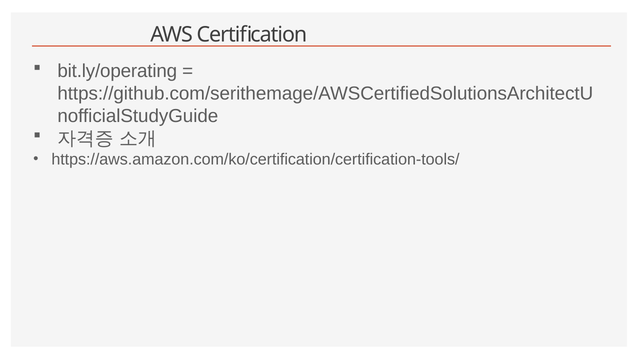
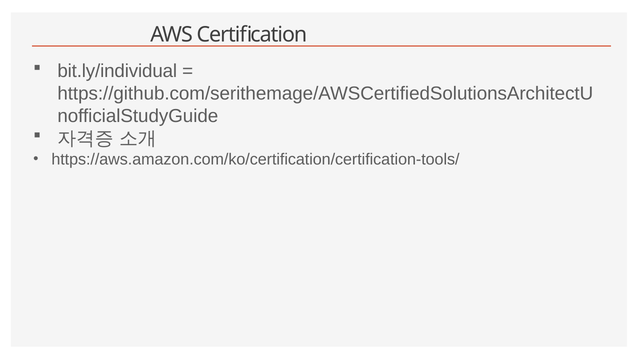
bit.ly/operating: bit.ly/operating -> bit.ly/individual
